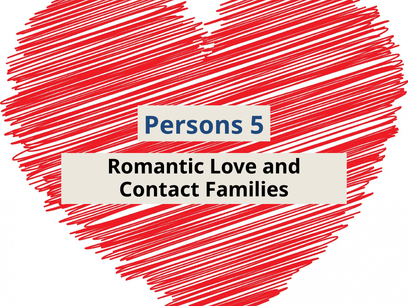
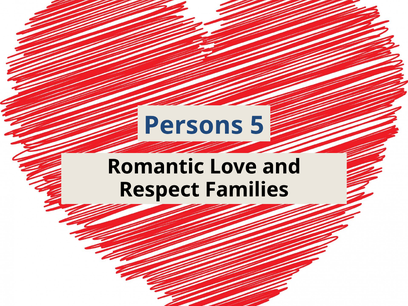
Contact: Contact -> Respect
